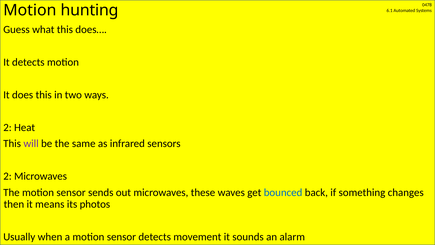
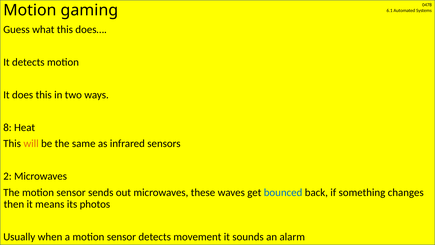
hunting: hunting -> gaming
2 at (7, 127): 2 -> 8
will colour: purple -> orange
